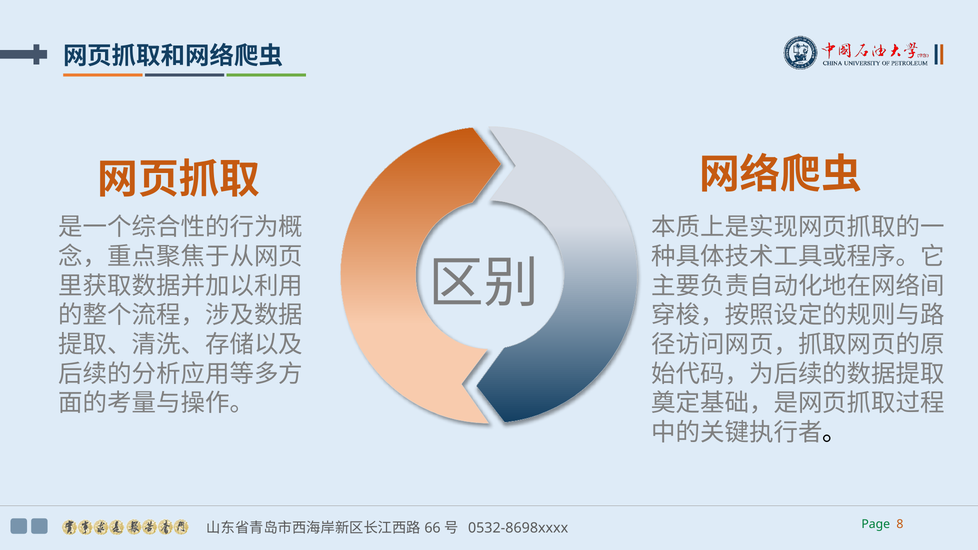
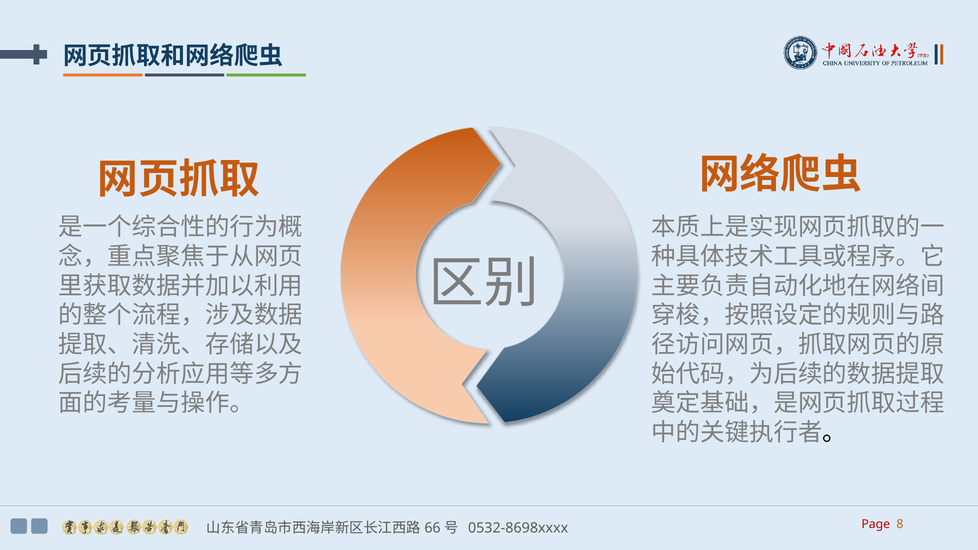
Page colour: green -> red
